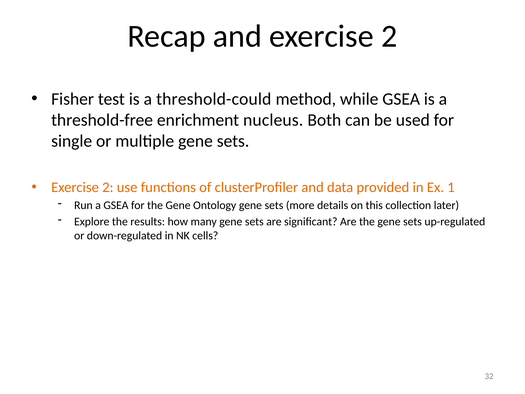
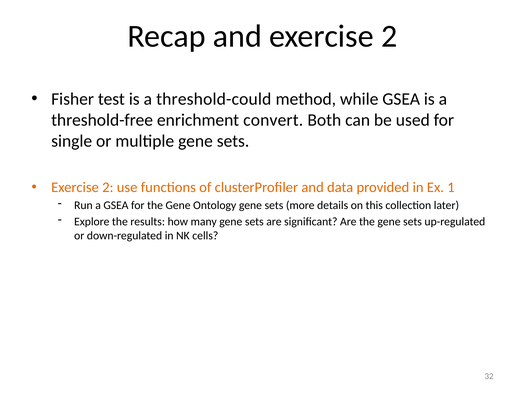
nucleus: nucleus -> convert
